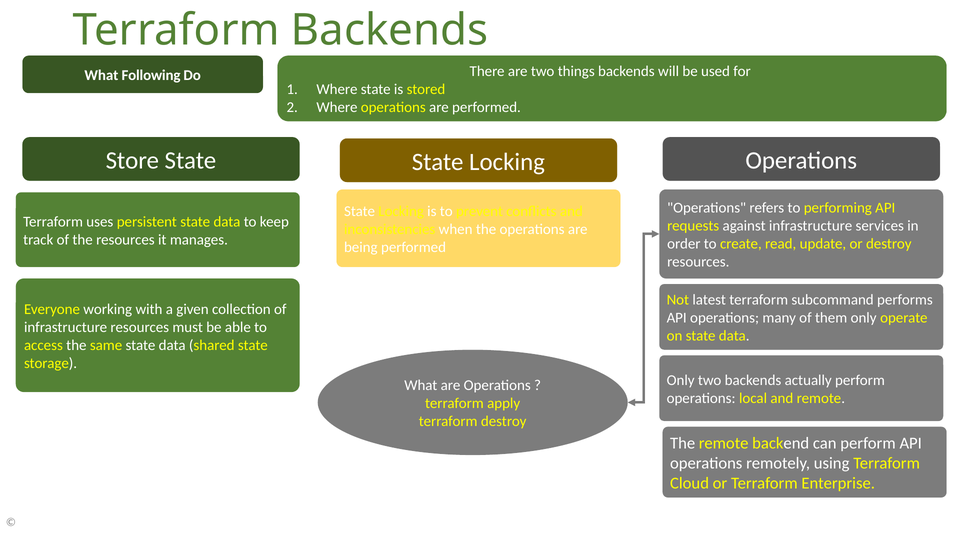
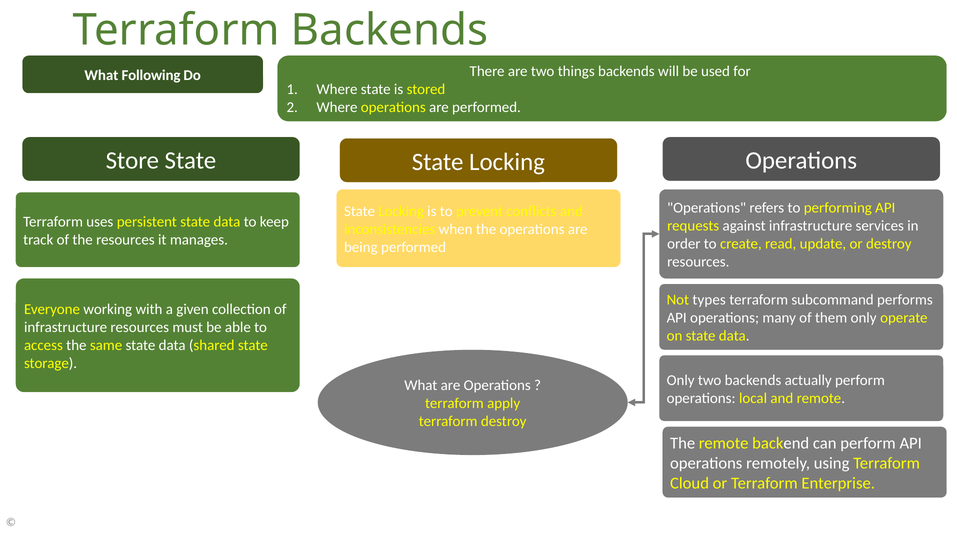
latest: latest -> types
